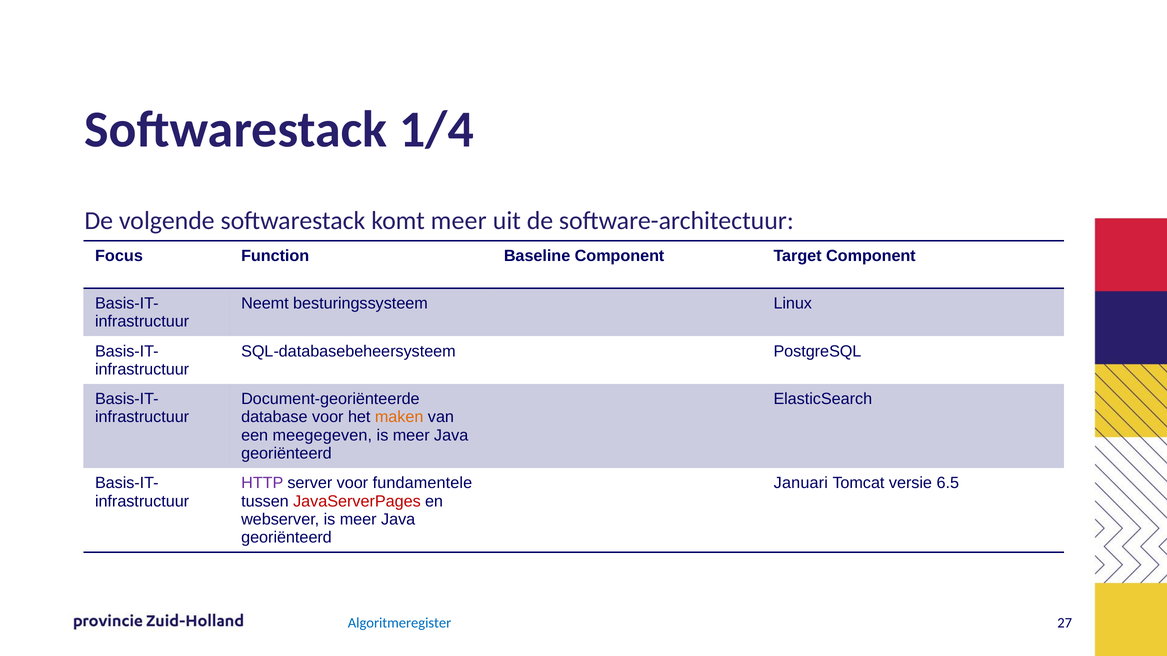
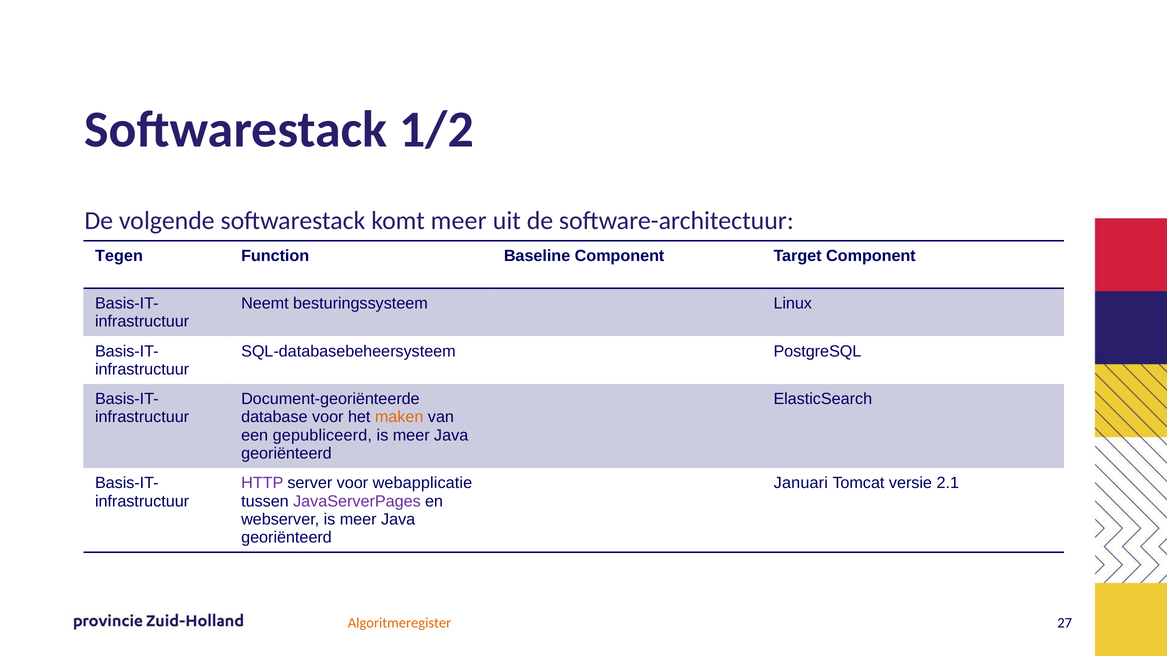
1/4: 1/4 -> 1/2
Focus: Focus -> Tegen
meegegeven: meegegeven -> gepubliceerd
fundamentele: fundamentele -> webapplicatie
6.5: 6.5 -> 2.1
JavaServerPages colour: red -> purple
Algoritmeregister colour: blue -> orange
